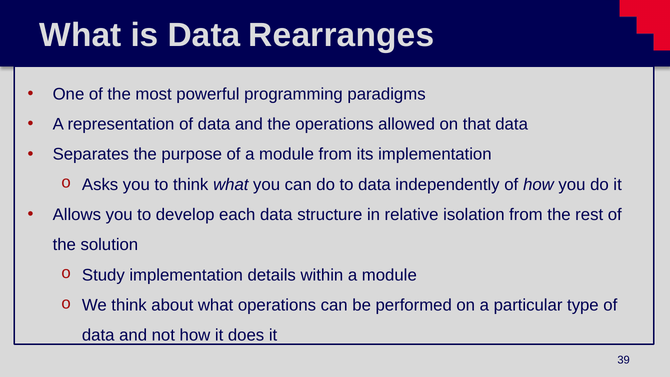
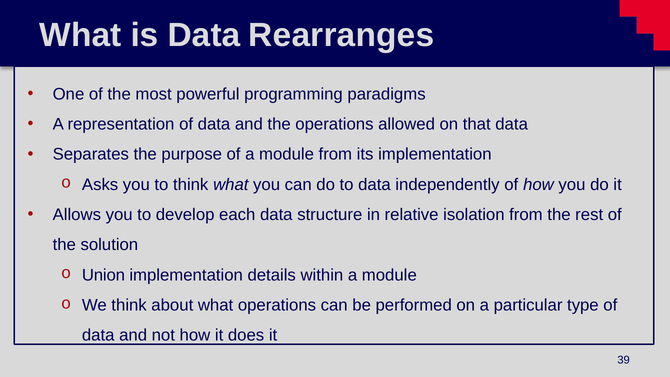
Study: Study -> Union
